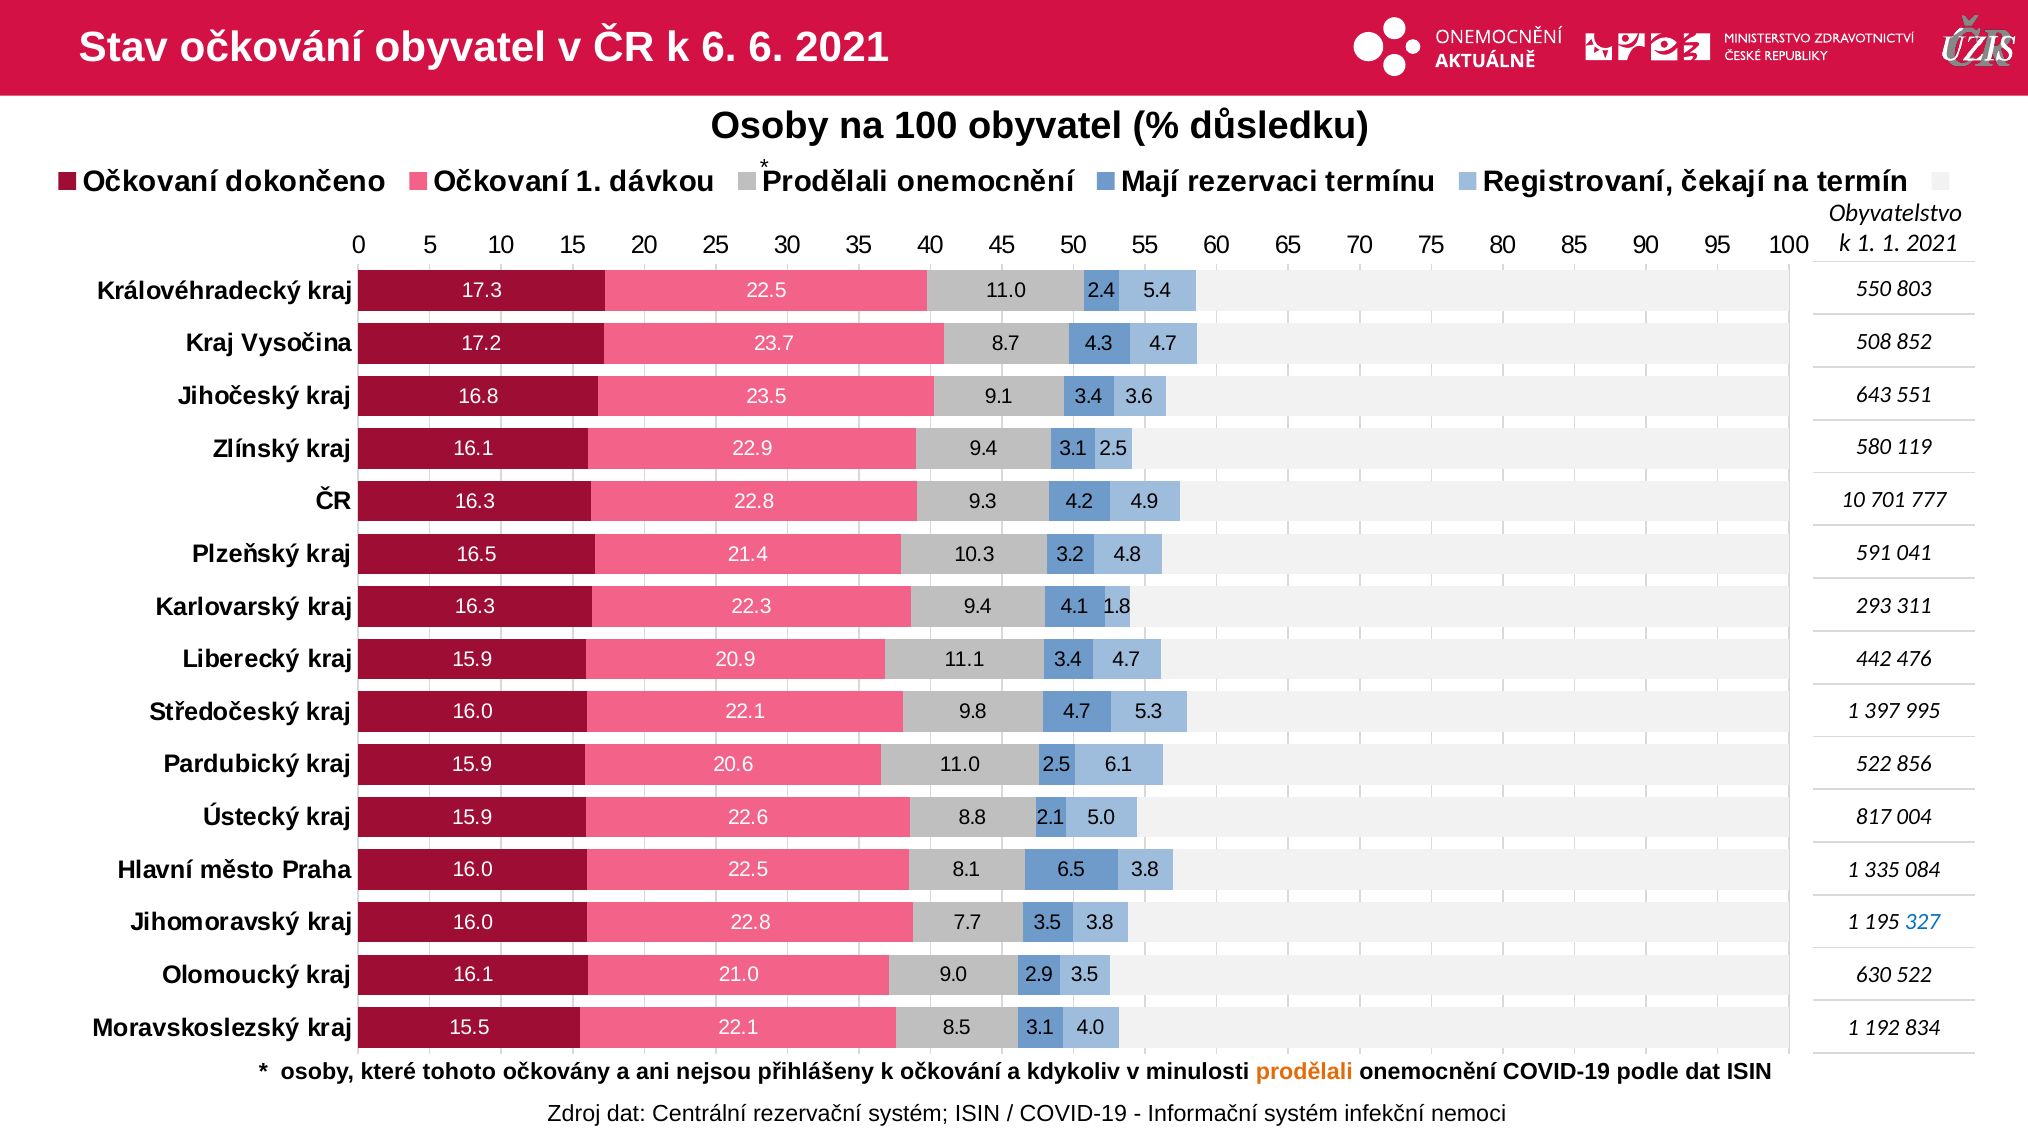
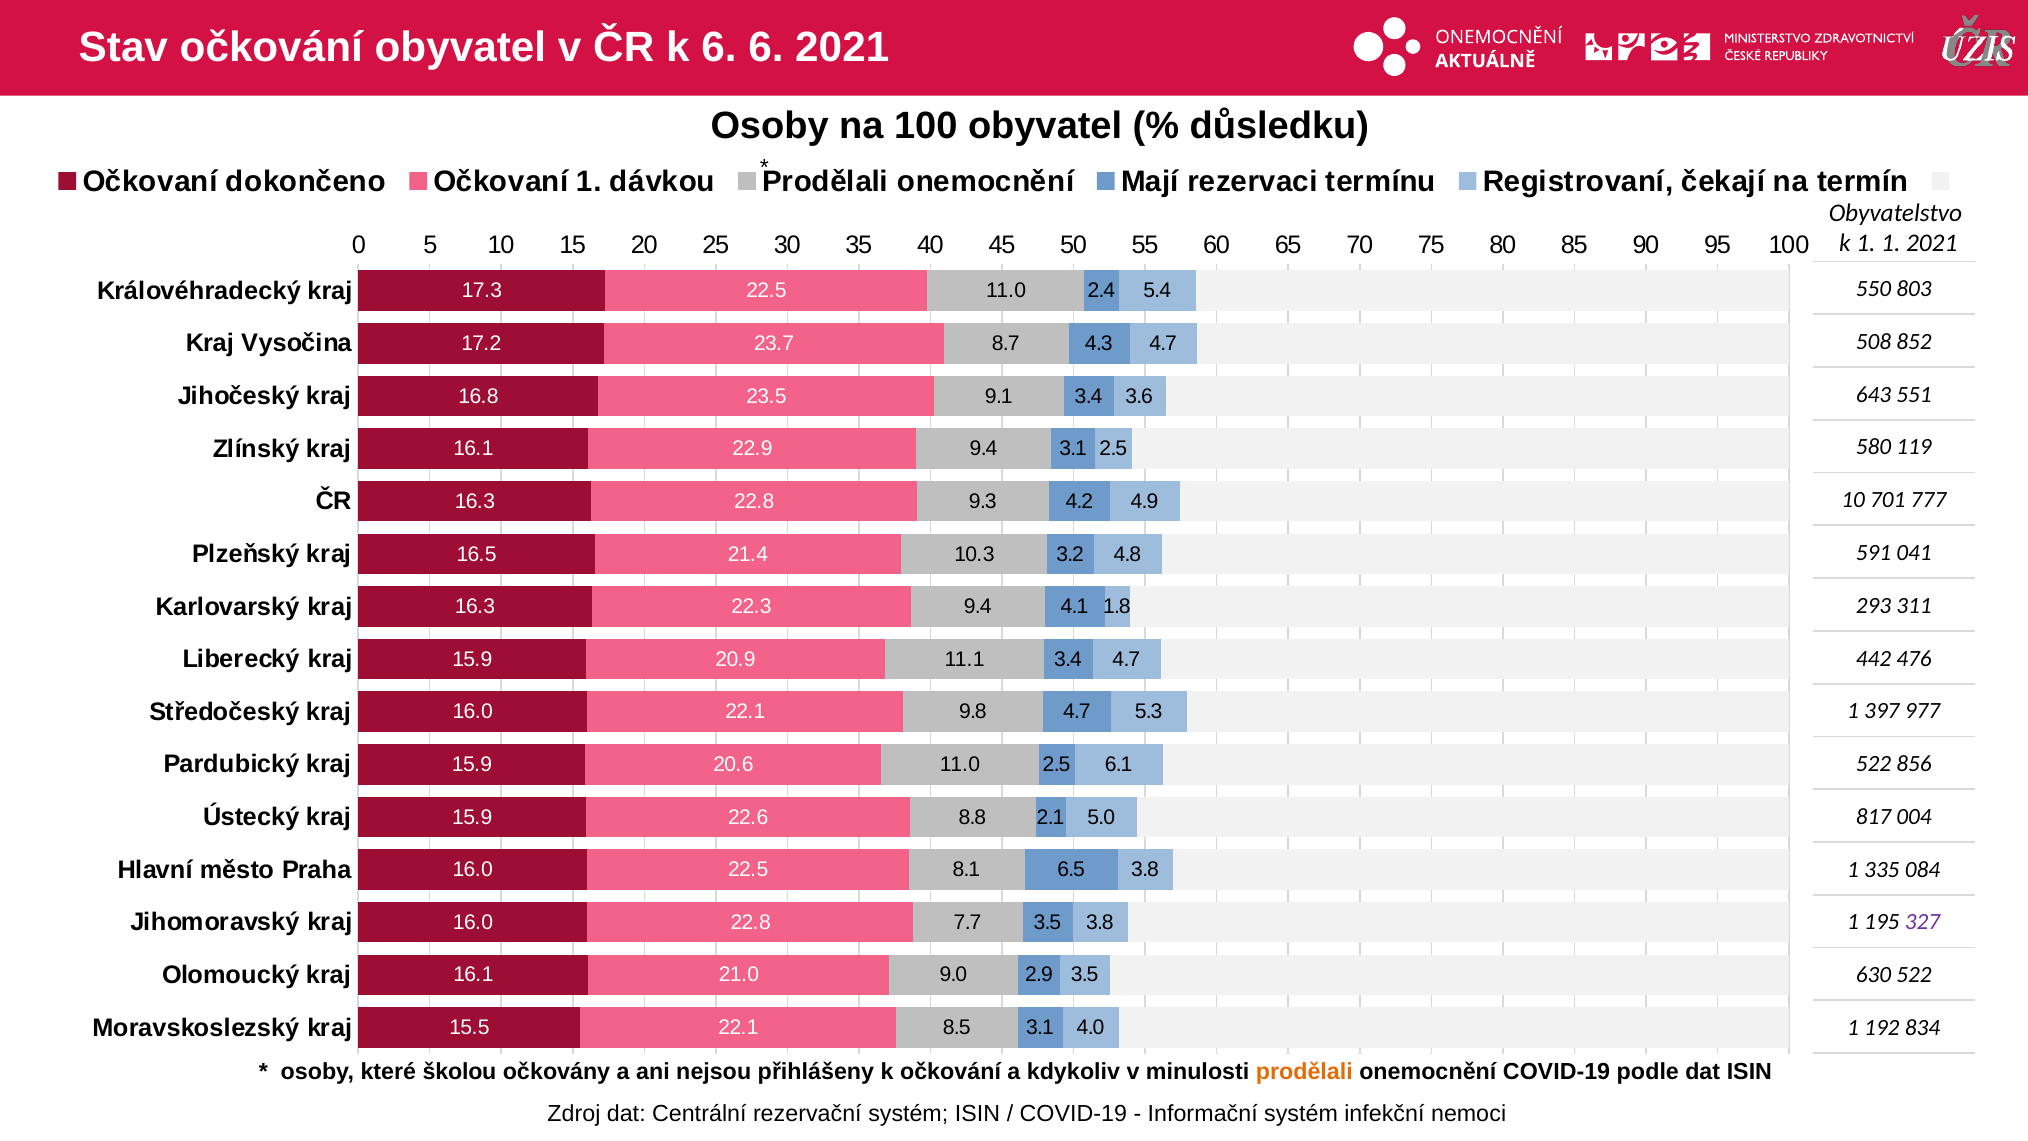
995: 995 -> 977
327 colour: blue -> purple
tohoto: tohoto -> školou
